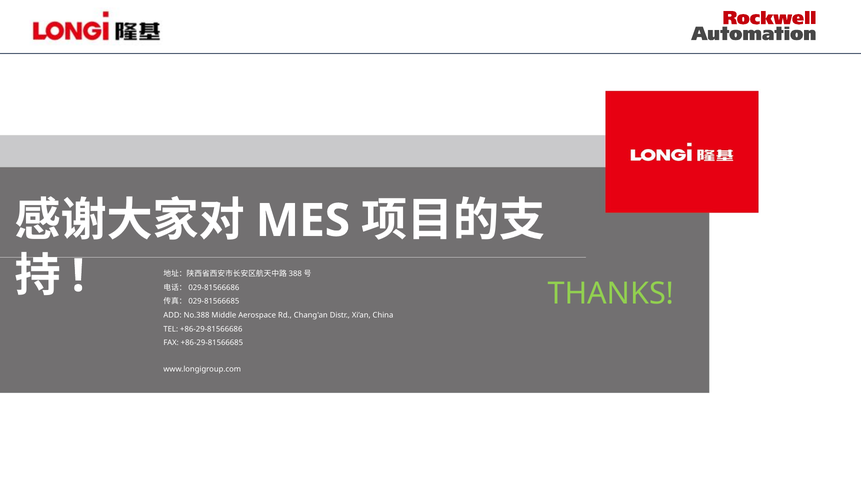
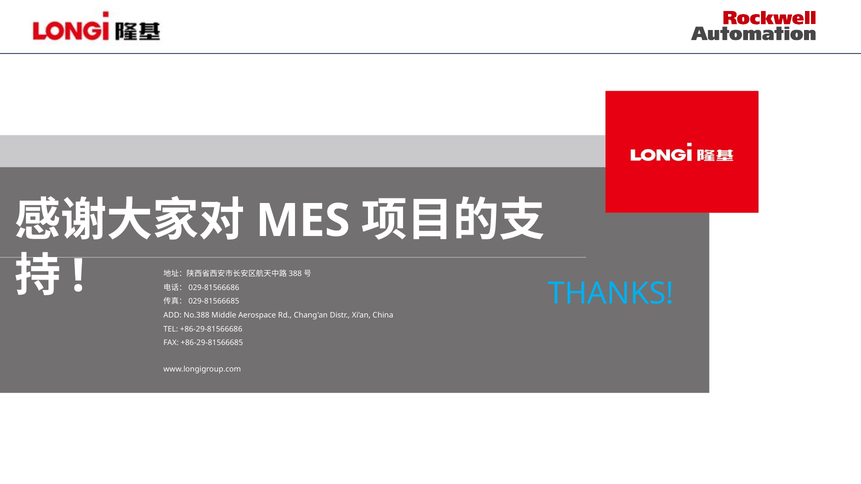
THANKS colour: light green -> light blue
